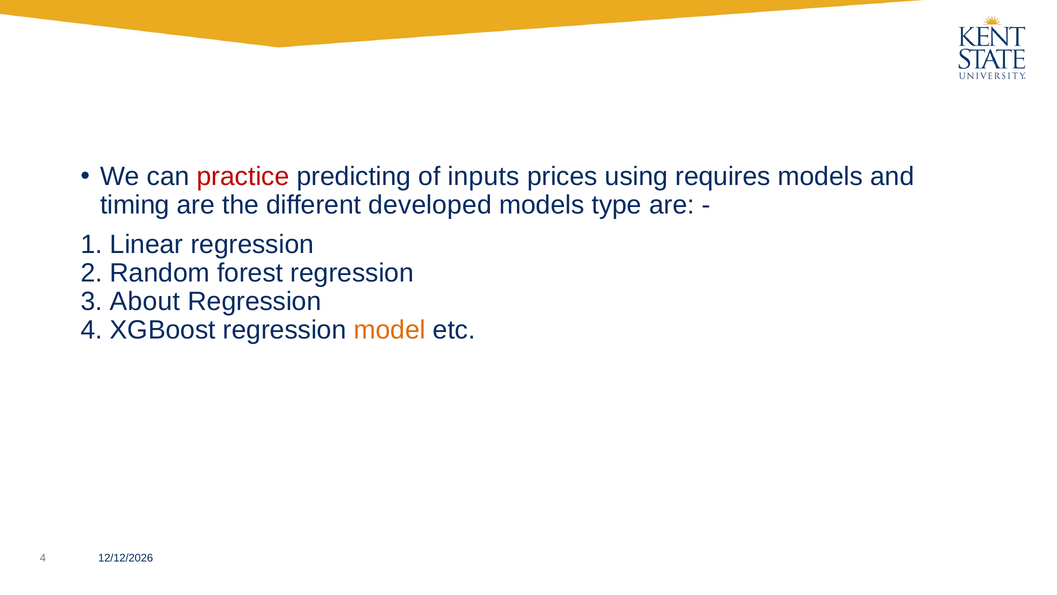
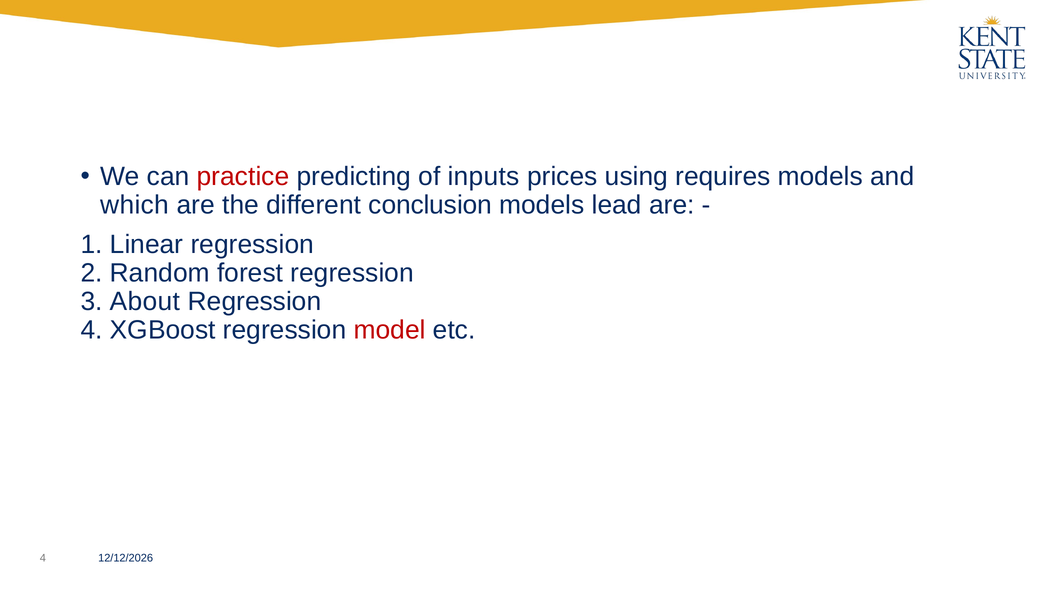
timing: timing -> which
developed: developed -> conclusion
type: type -> lead
model colour: orange -> red
